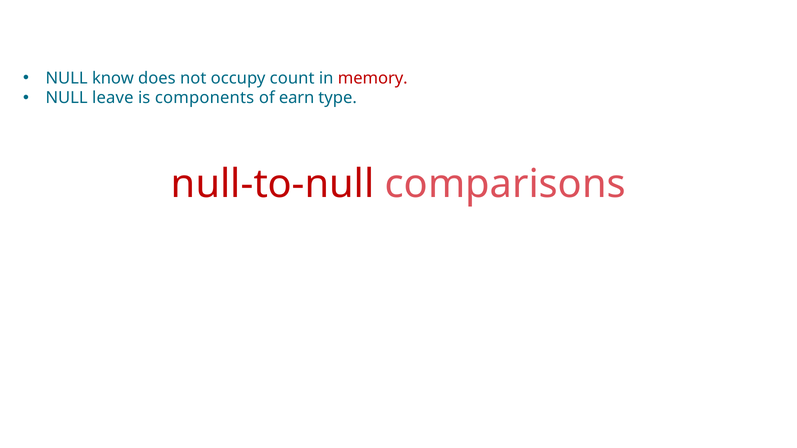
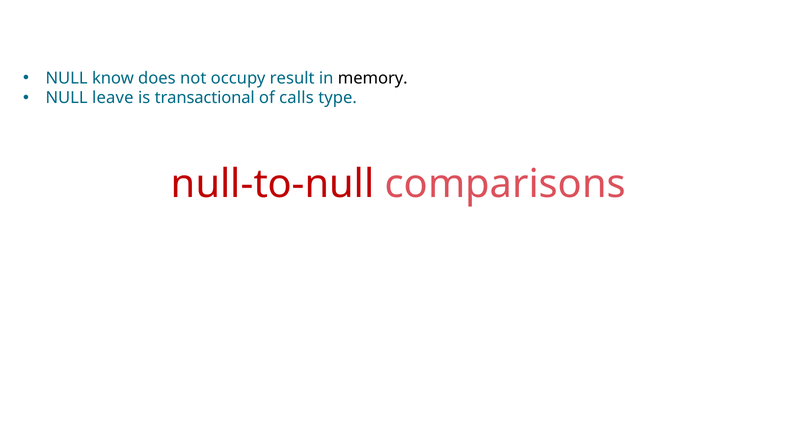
count: count -> result
memory colour: red -> black
components: components -> transactional
earn: earn -> calls
